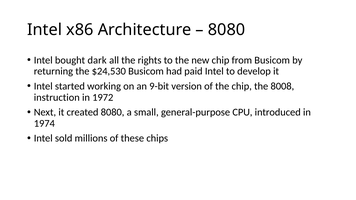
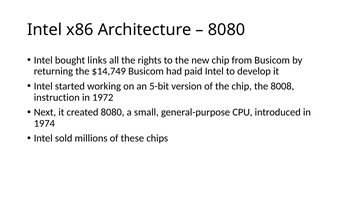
dark: dark -> links
$24,530: $24,530 -> $14,749
9-bit: 9-bit -> 5-bit
